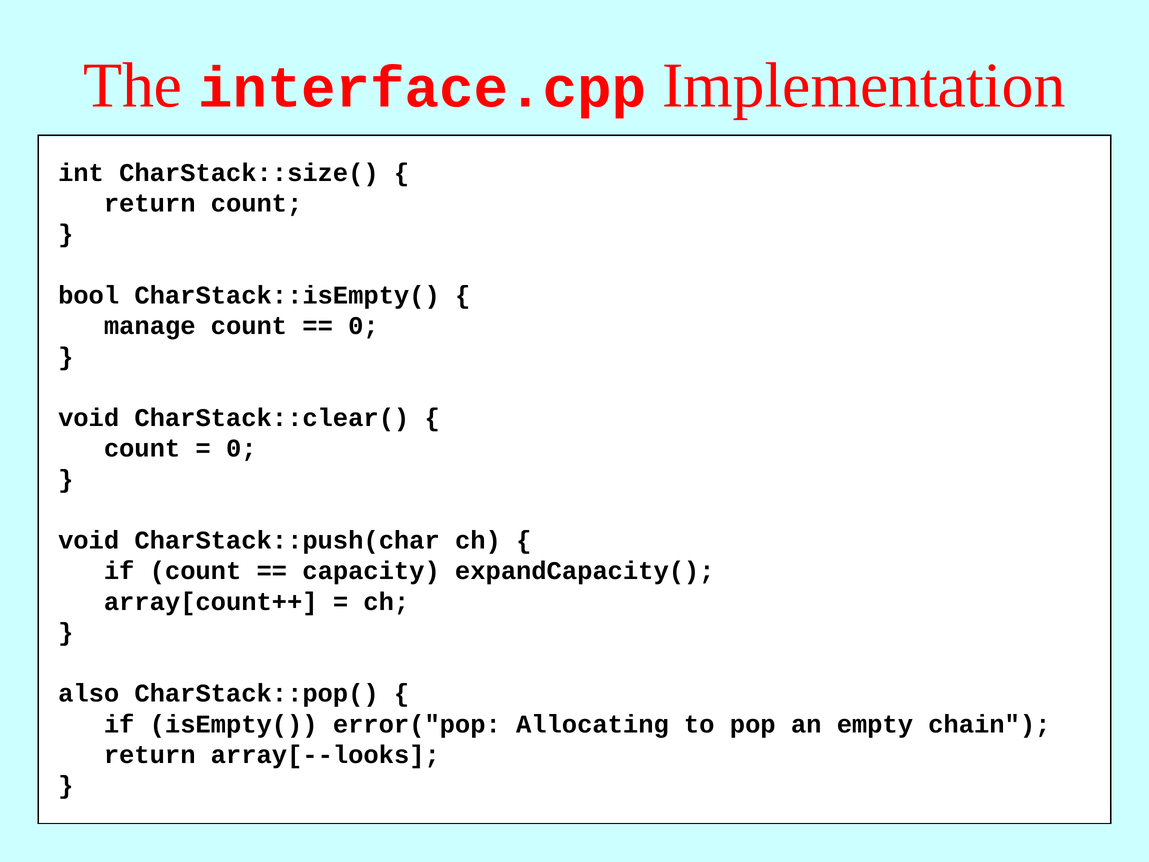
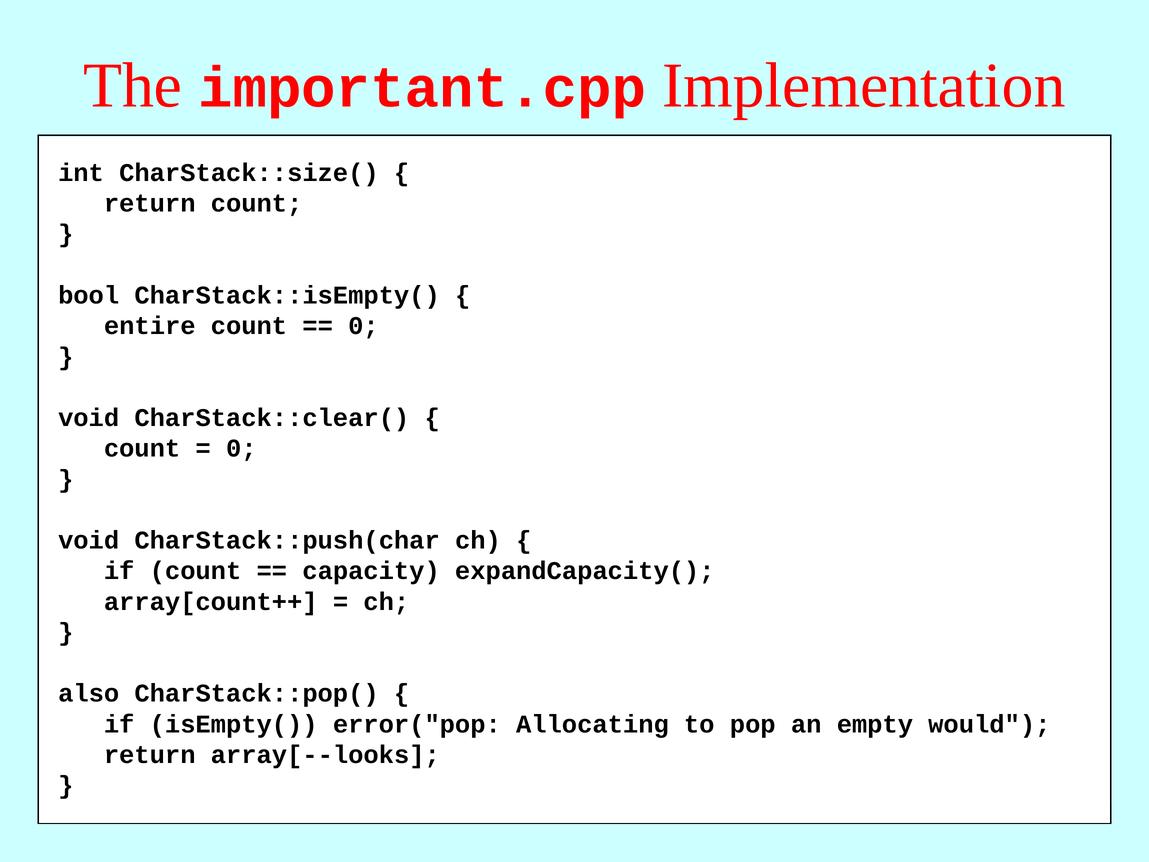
interface.cpp: interface.cpp -> important.cpp
manage: manage -> entire
chain: chain -> would
